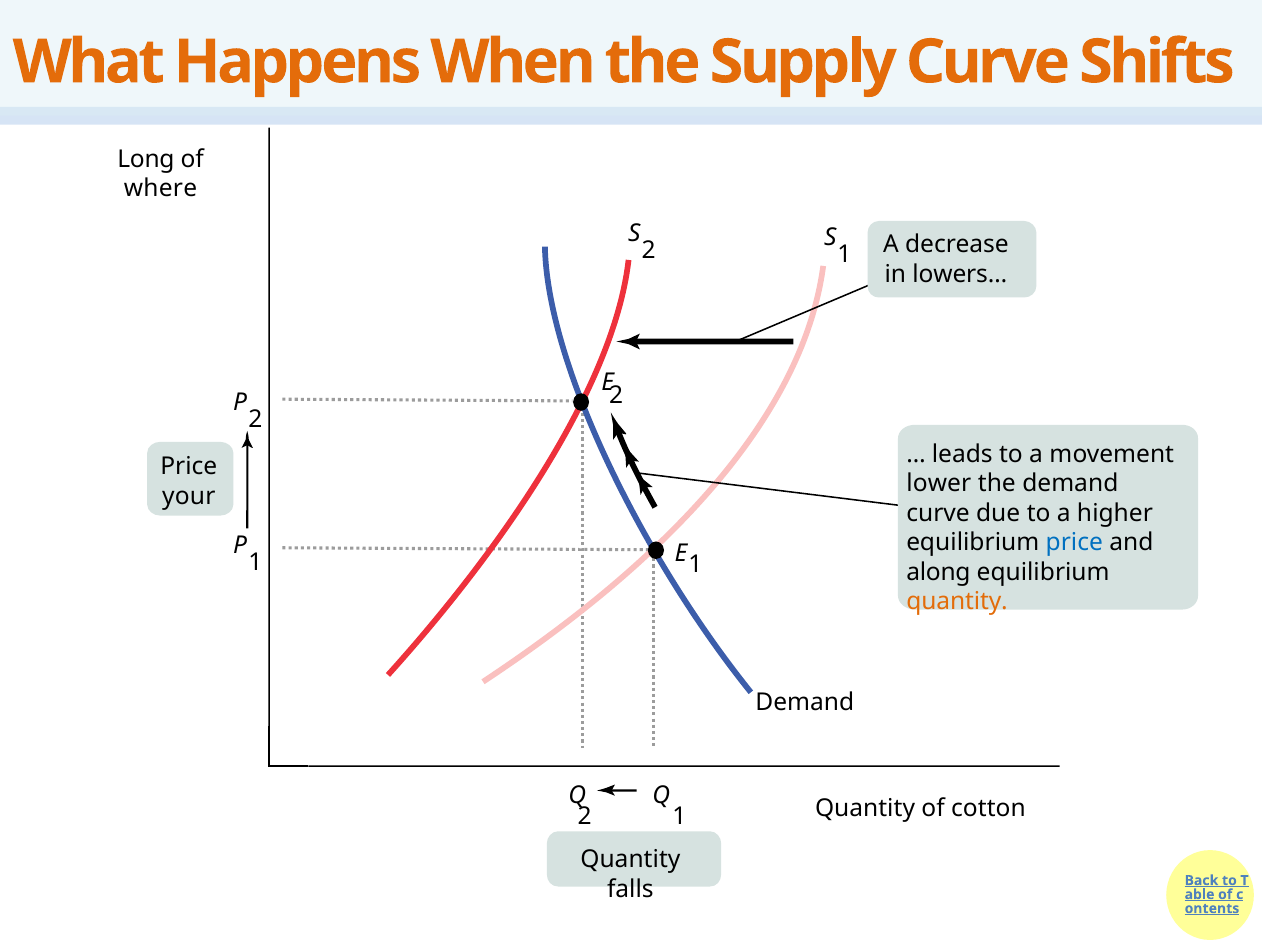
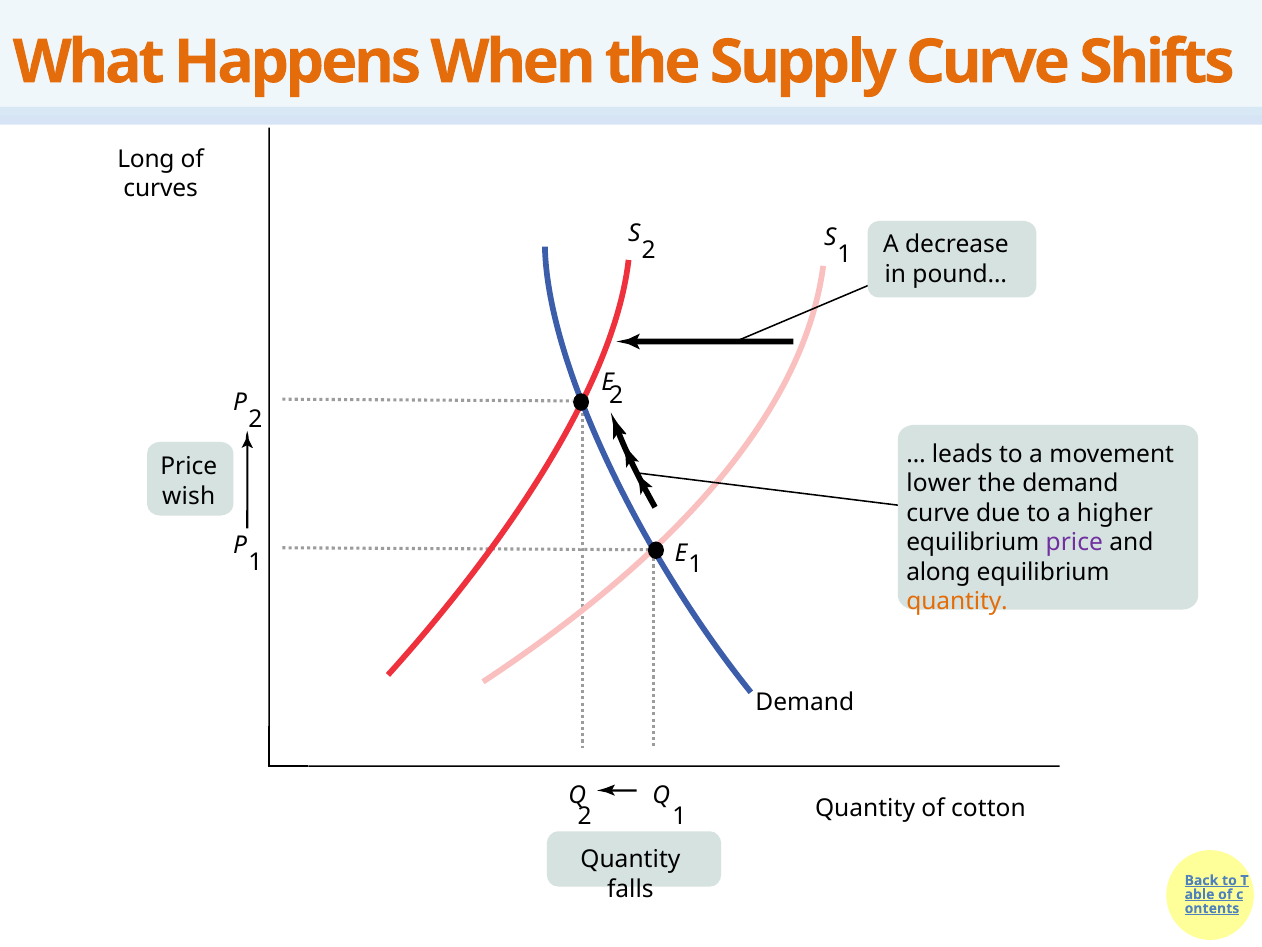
where: where -> curves
lowers…: lowers… -> pound…
your: your -> wish
price at (1074, 542) colour: blue -> purple
